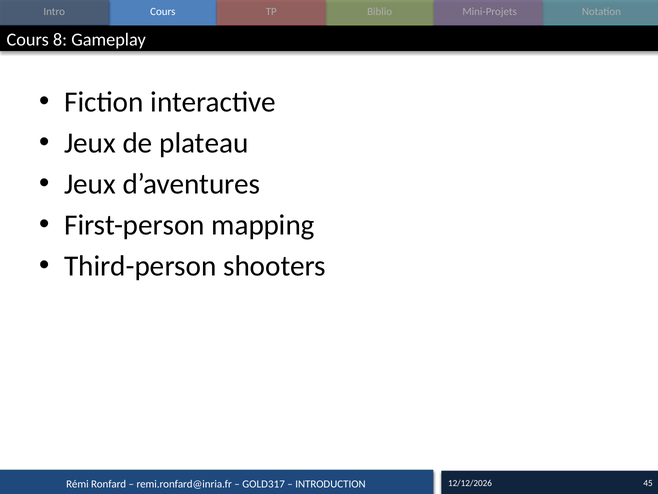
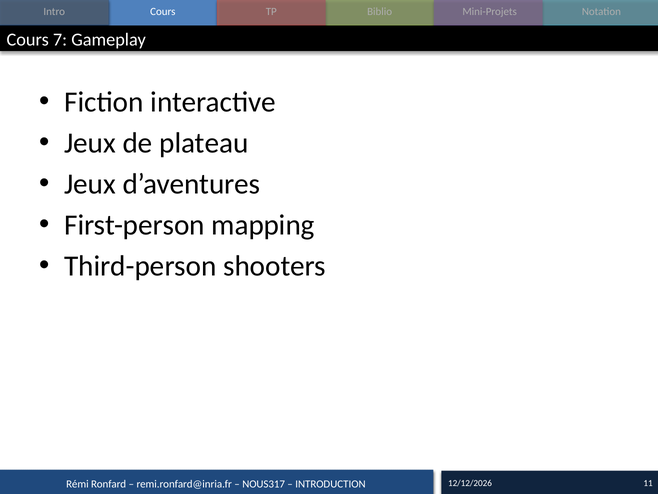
8: 8 -> 7
GOLD317: GOLD317 -> NOUS317
45: 45 -> 11
